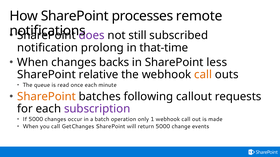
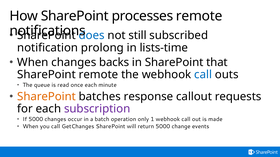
does colour: purple -> blue
that-time: that-time -> lists-time
less: less -> that
SharePoint relative: relative -> remote
call at (203, 75) colour: orange -> blue
following: following -> response
